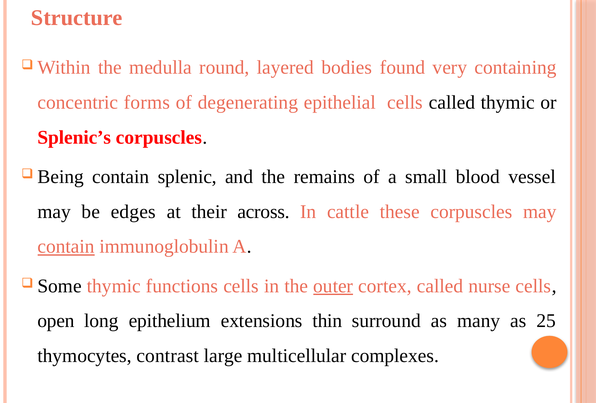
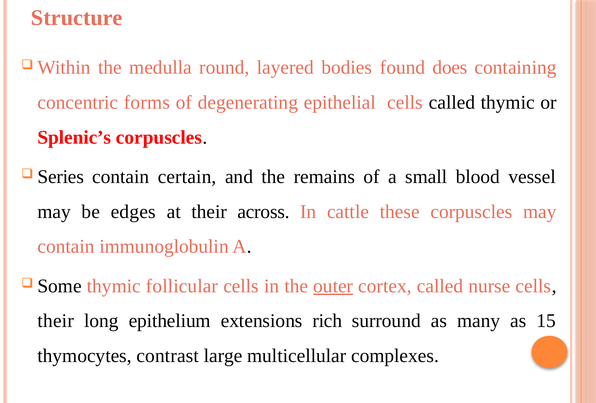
very: very -> does
Being: Being -> Series
splenic: splenic -> certain
contain at (66, 246) underline: present -> none
functions: functions -> follicular
open at (56, 321): open -> their
thin: thin -> rich
25: 25 -> 15
